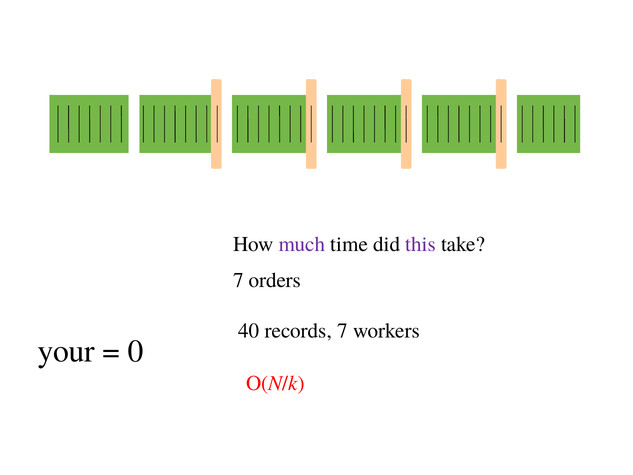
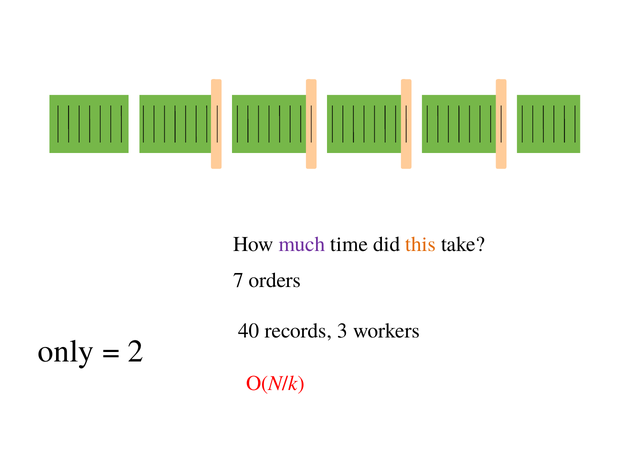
this colour: purple -> orange
records 7: 7 -> 3
your: your -> only
0: 0 -> 2
